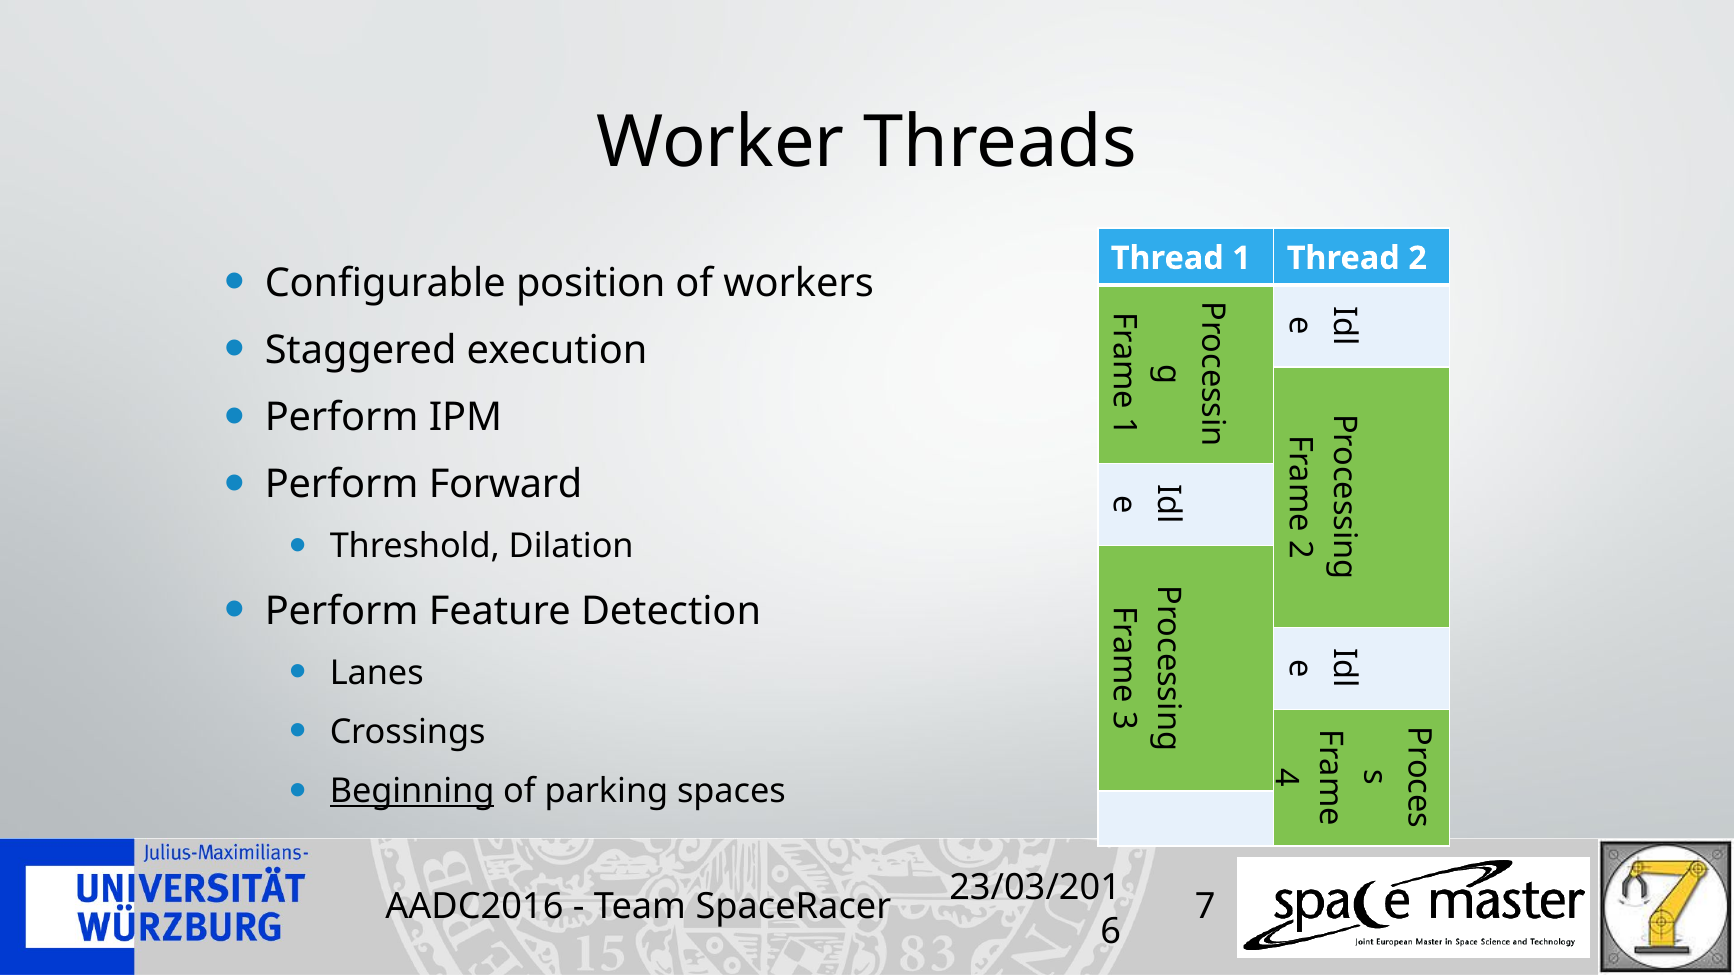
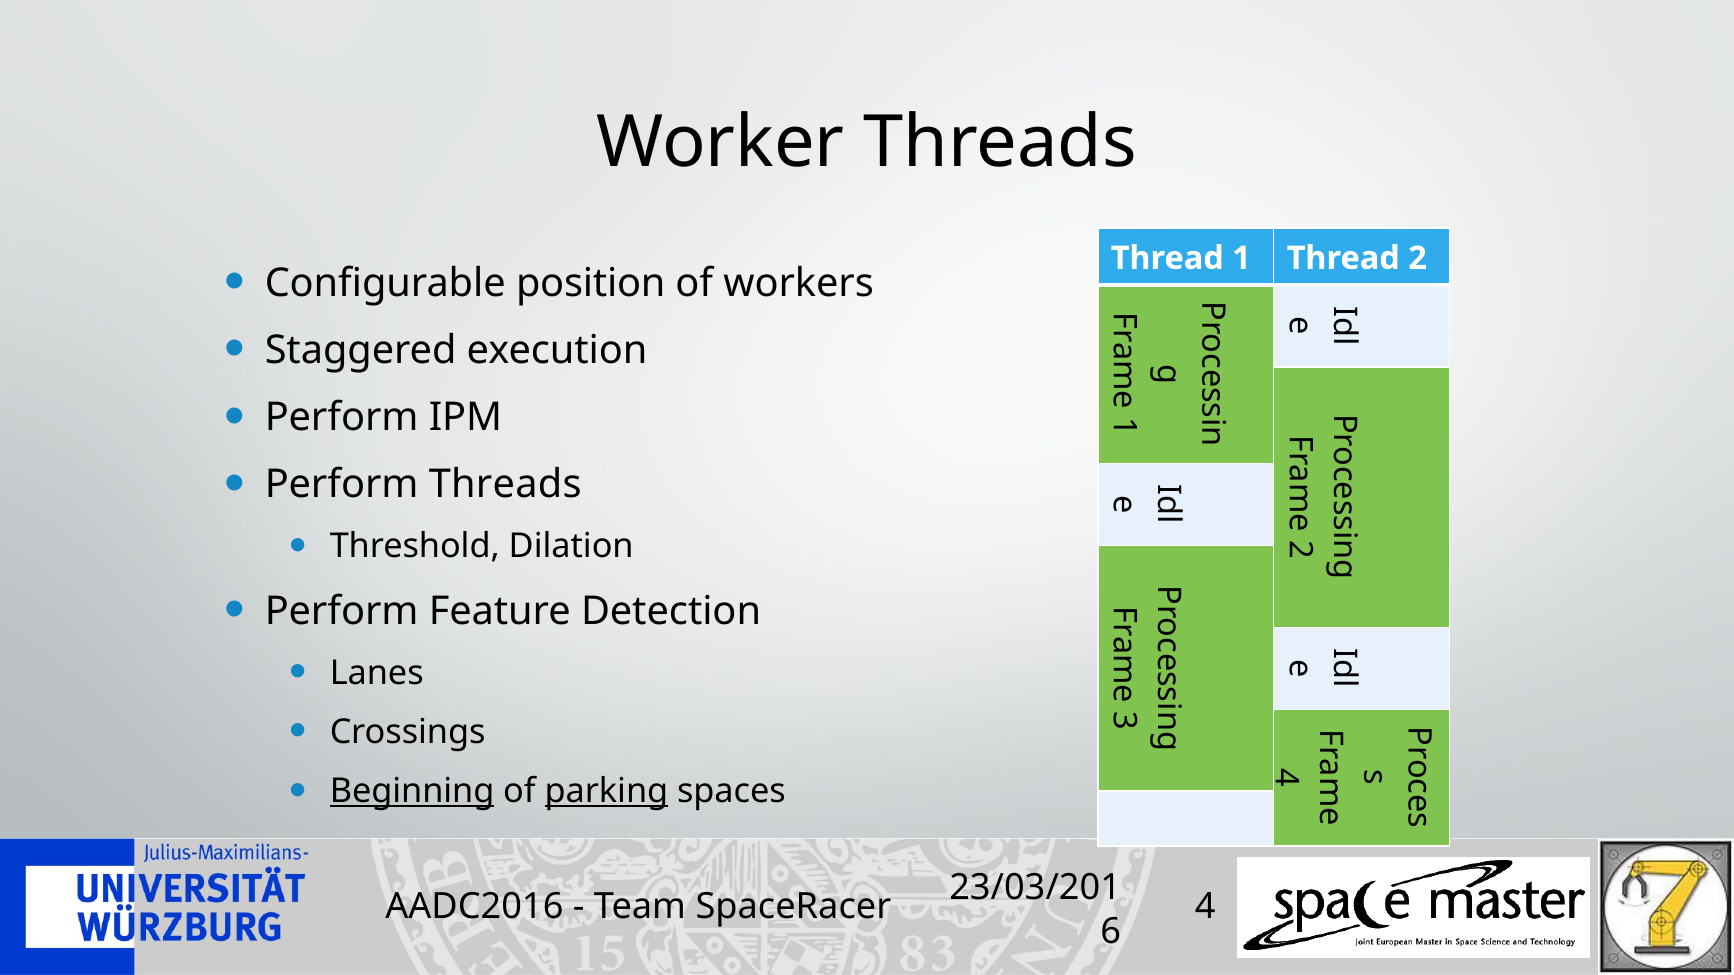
Perform Forward: Forward -> Threads
parking underline: none -> present
SpaceRacer 7: 7 -> 4
